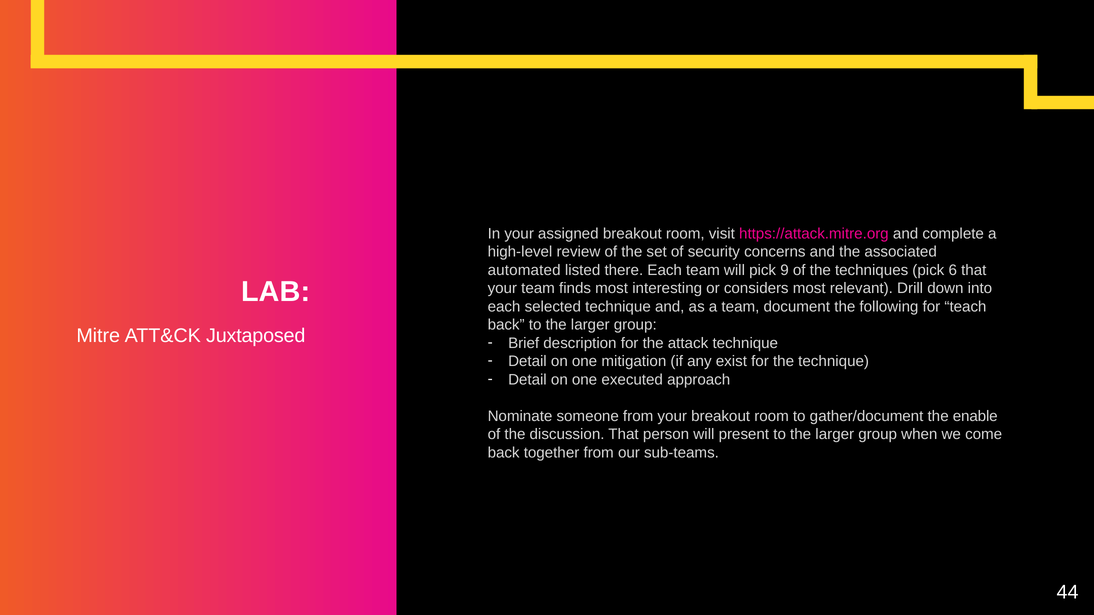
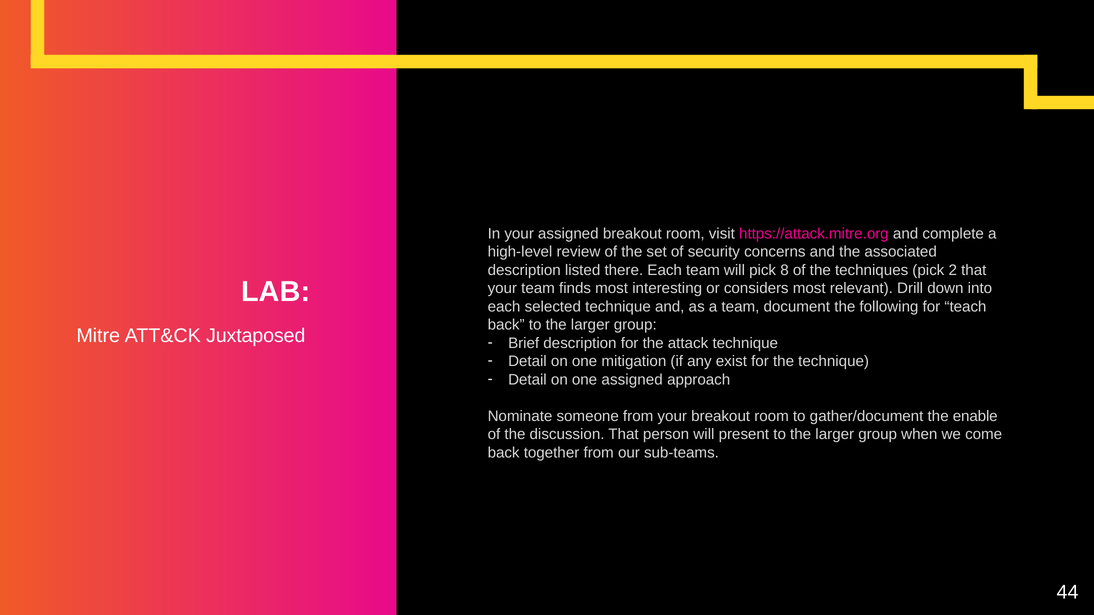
automated at (524, 270): automated -> description
9: 9 -> 8
6: 6 -> 2
one executed: executed -> assigned
